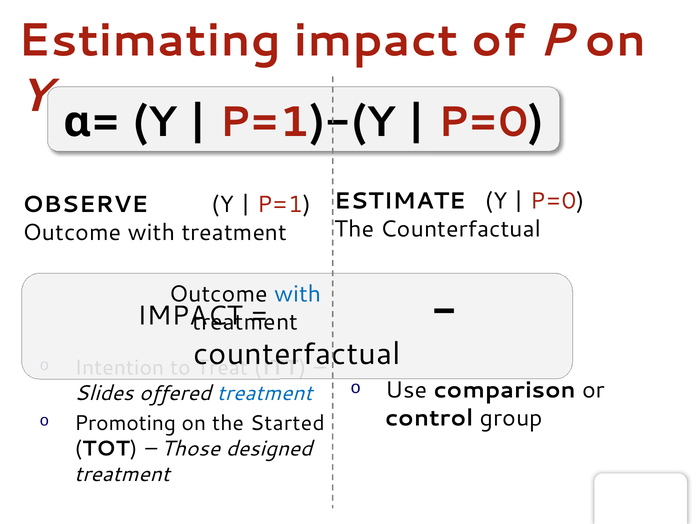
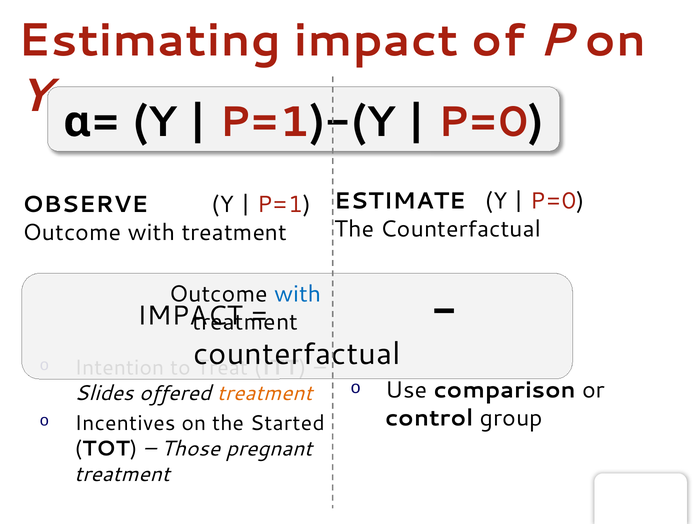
treatment at (265, 393) colour: blue -> orange
Promoting: Promoting -> Incentives
designed: designed -> pregnant
